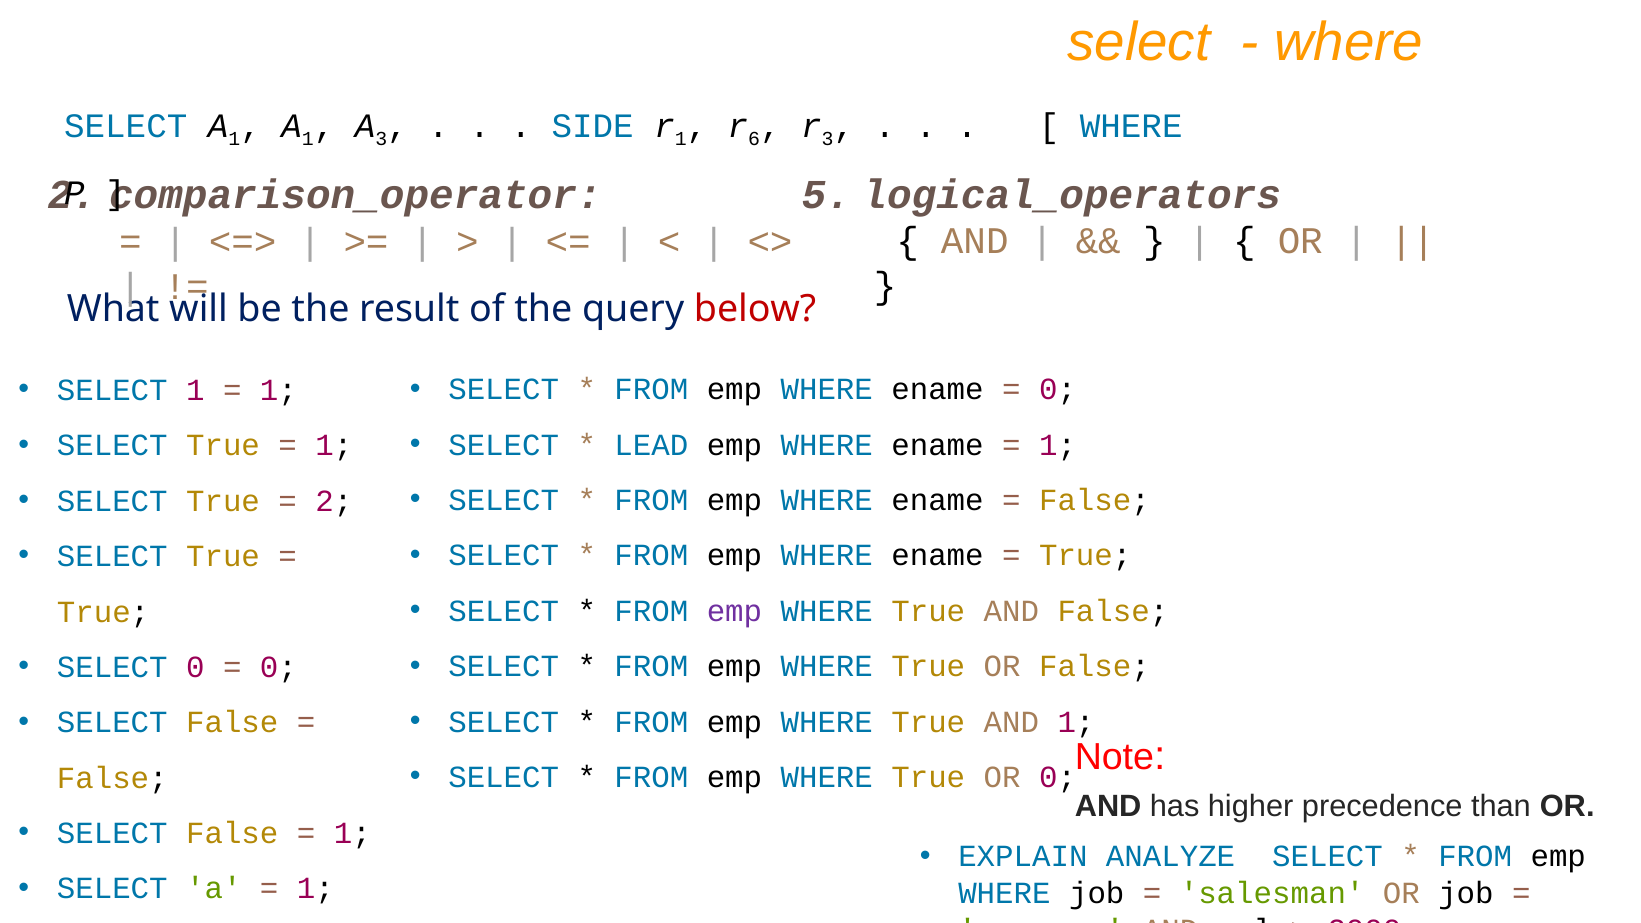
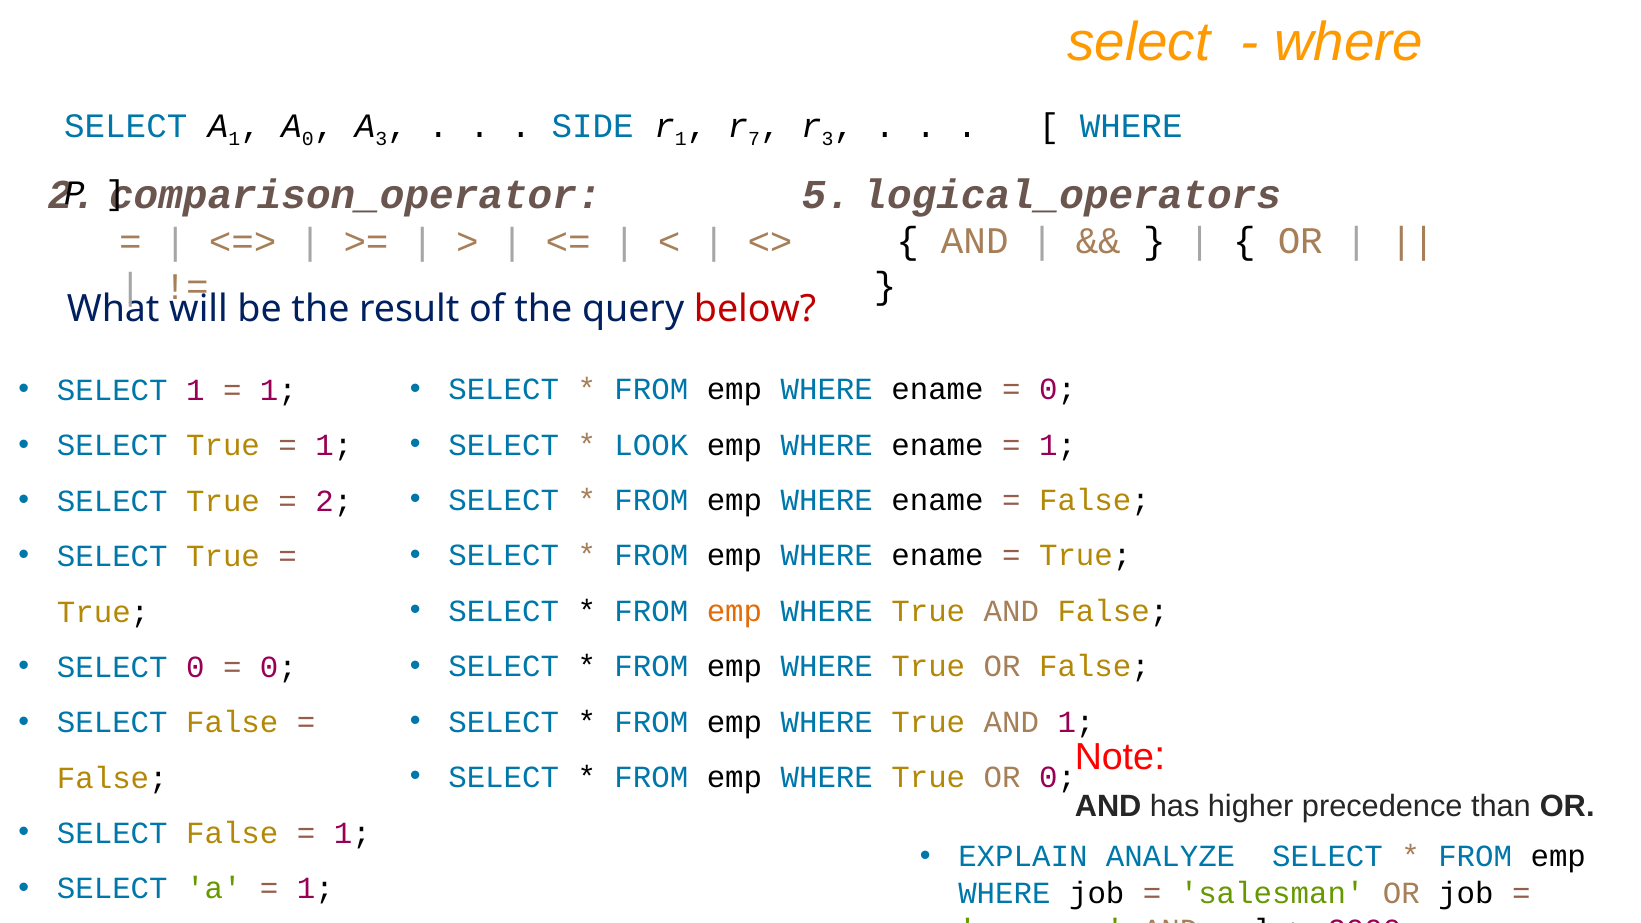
1 at (308, 139): 1 -> 0
6: 6 -> 7
LEAD: LEAD -> LOOK
emp at (734, 611) colour: purple -> orange
